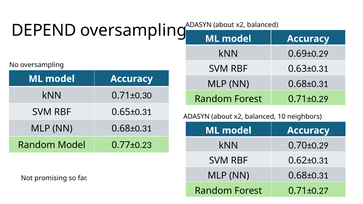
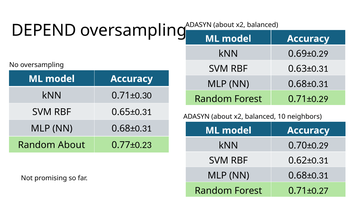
Random Model: Model -> About
